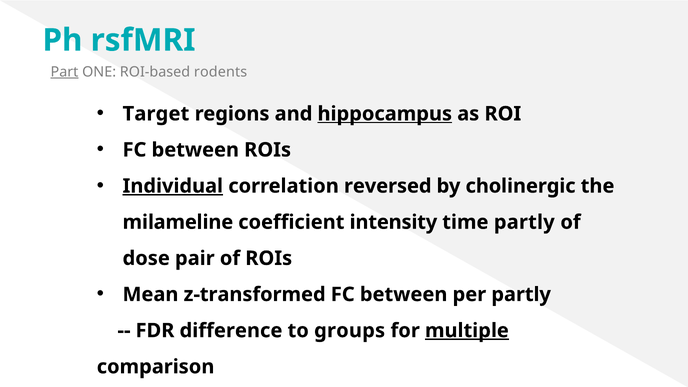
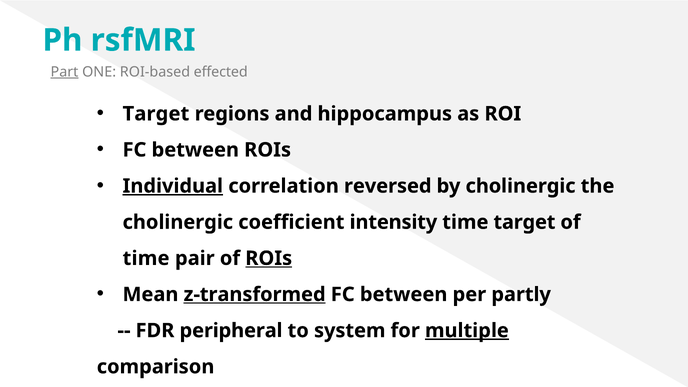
rodents: rodents -> effected
hippocampus underline: present -> none
milameline at (178, 222): milameline -> cholinergic
time partly: partly -> target
dose at (146, 258): dose -> time
ROIs at (269, 258) underline: none -> present
z-transformed underline: none -> present
difference: difference -> peripheral
groups: groups -> system
